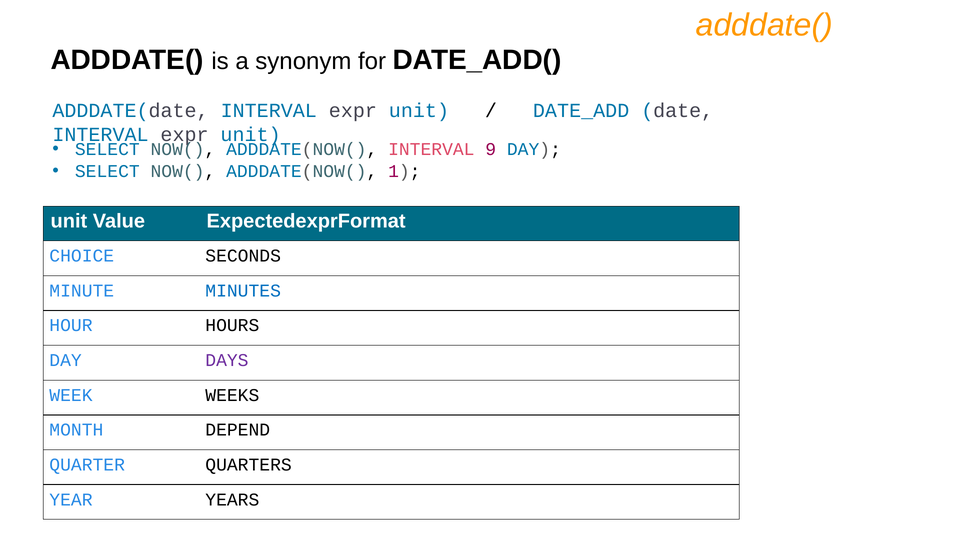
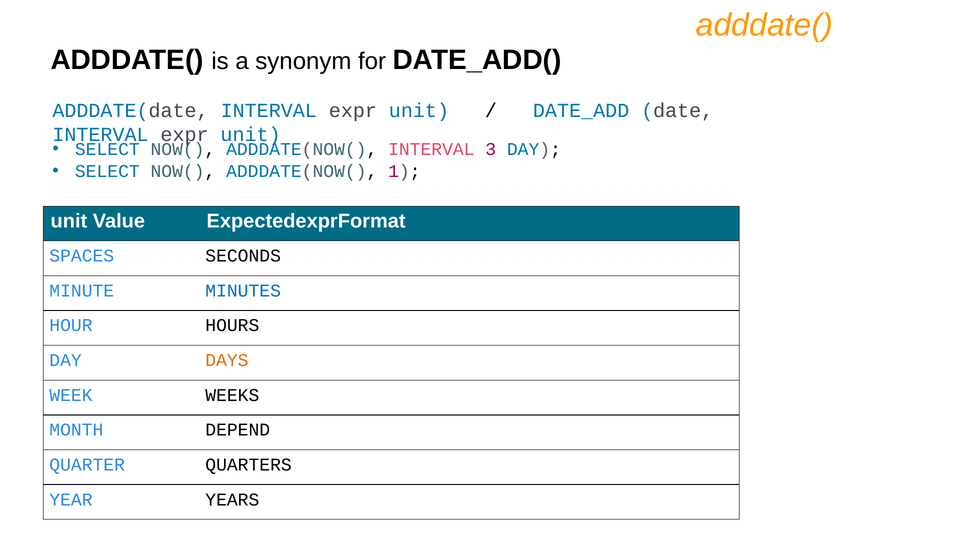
9: 9 -> 3
CHOICE: CHOICE -> SPACES
DAYS colour: purple -> orange
